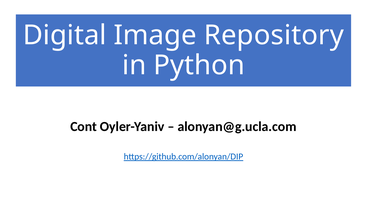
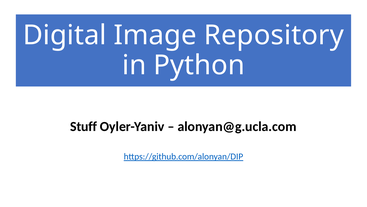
Cont: Cont -> Stuff
